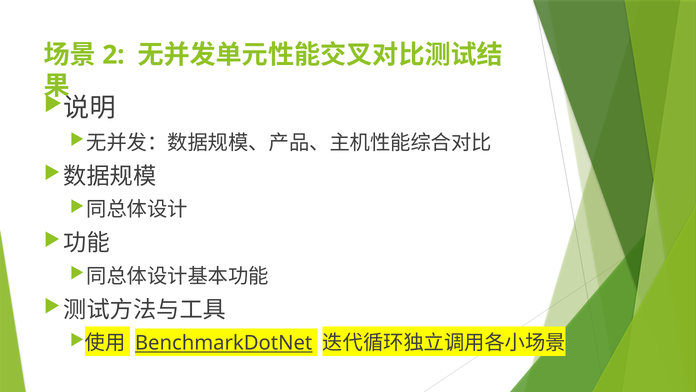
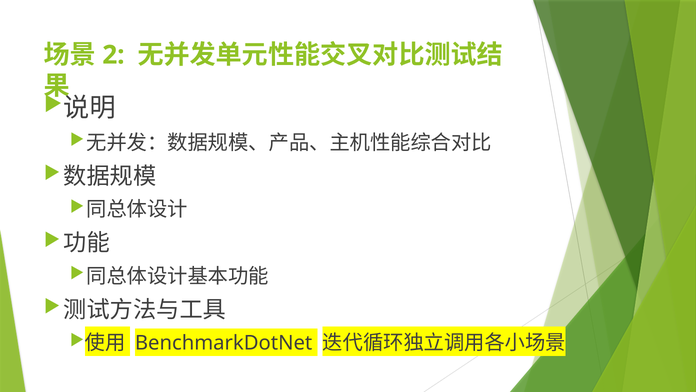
BenchmarkDotNet underline: present -> none
